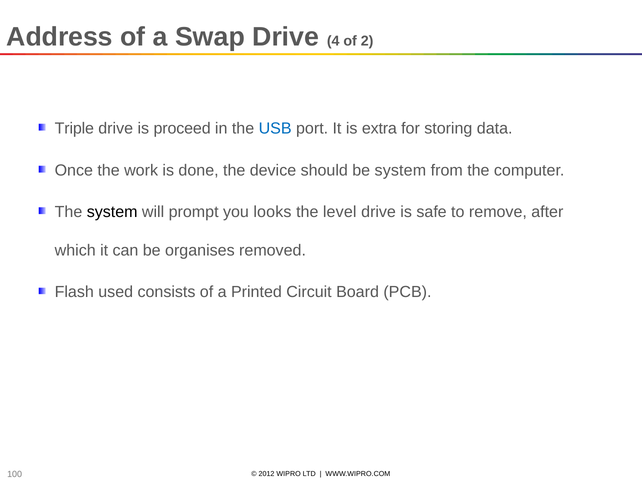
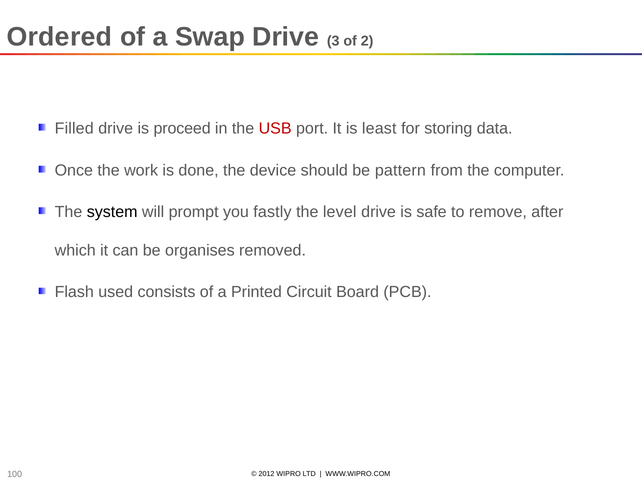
Address: Address -> Ordered
4: 4 -> 3
Triple: Triple -> Filled
USB colour: blue -> red
extra: extra -> least
be system: system -> pattern
looks: looks -> fastly
